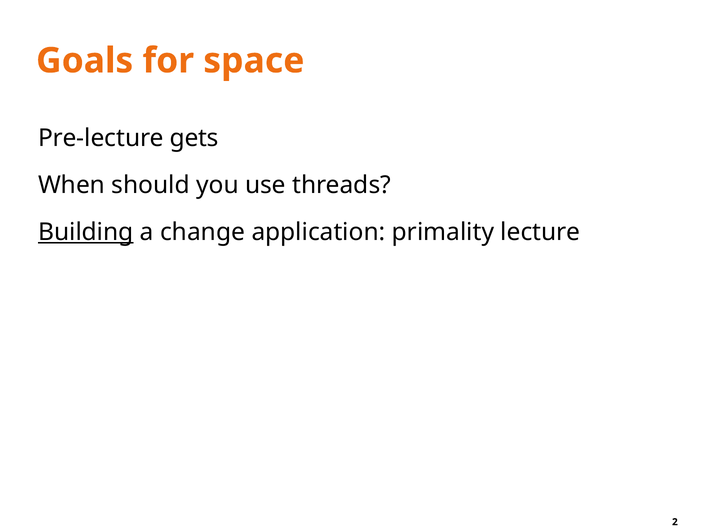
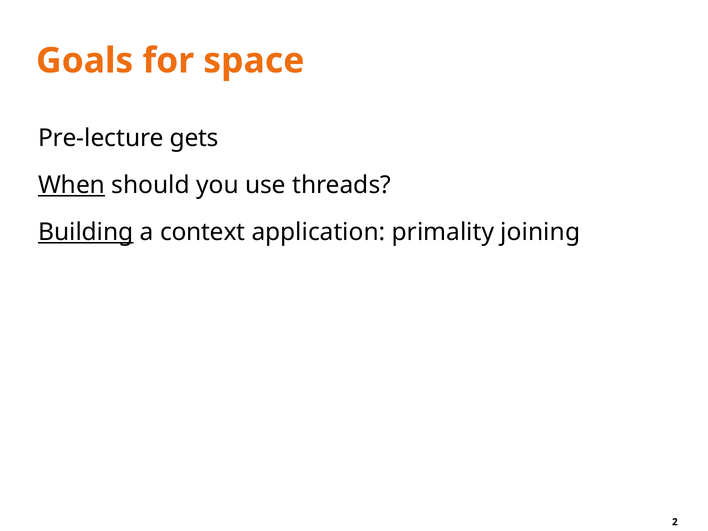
When underline: none -> present
change: change -> context
lecture: lecture -> joining
